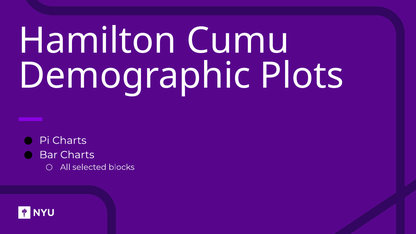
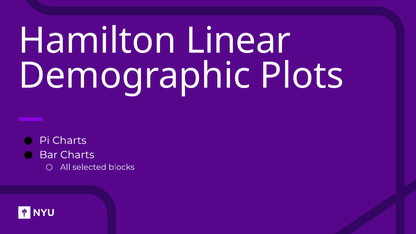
Cumu: Cumu -> Linear
